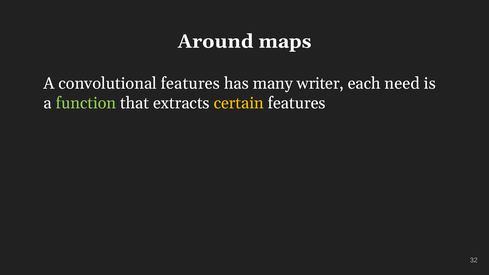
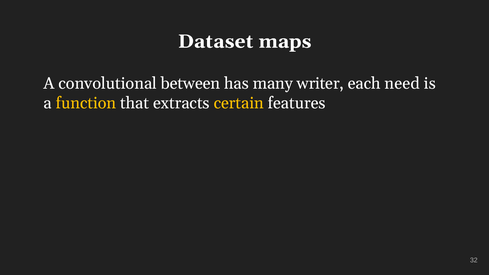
Around: Around -> Dataset
convolutional features: features -> between
function colour: light green -> yellow
